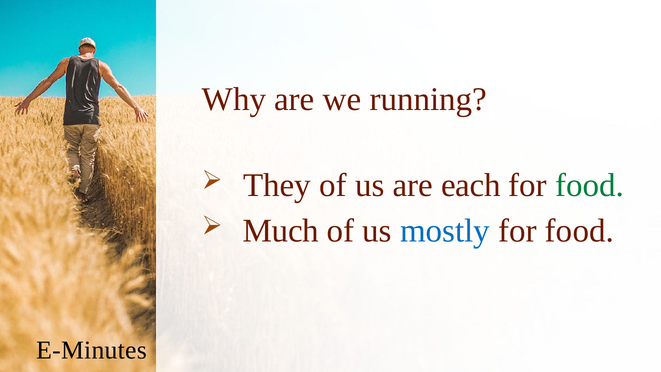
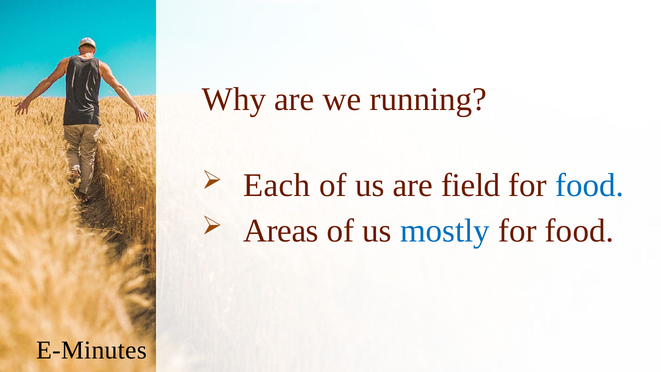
They: They -> Each
each: each -> field
food at (589, 185) colour: green -> blue
Much: Much -> Areas
